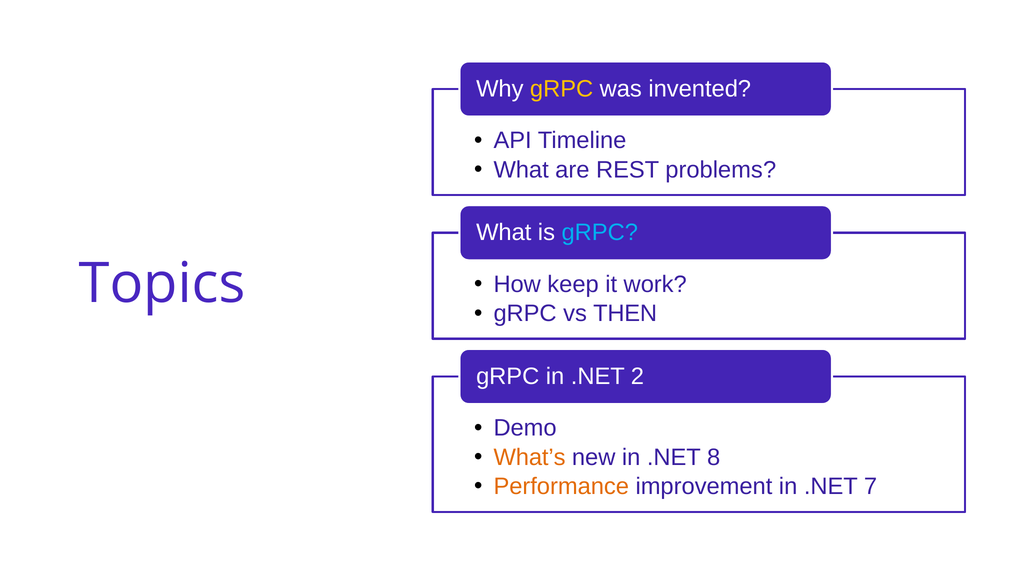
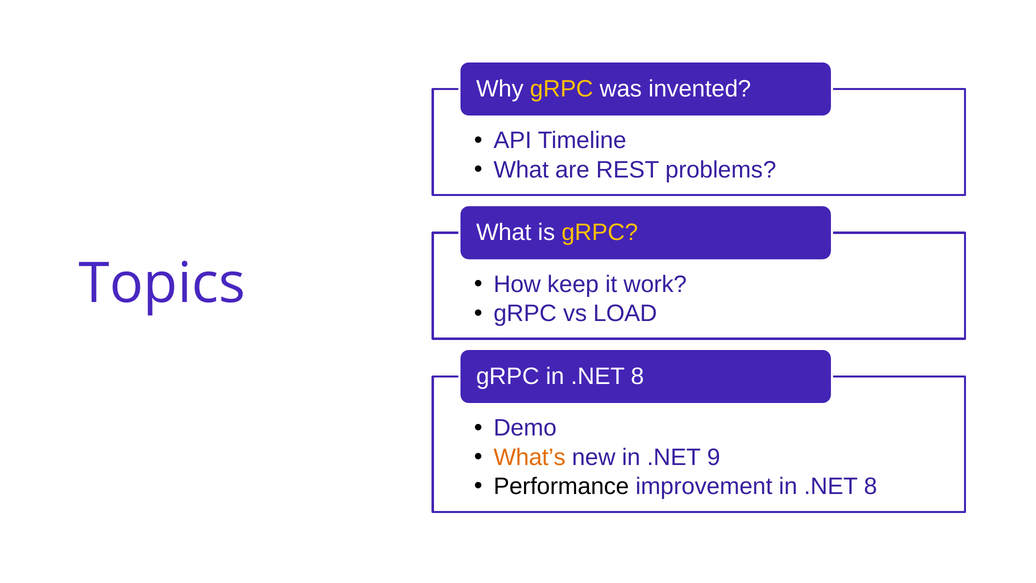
gRPC at (600, 232) colour: light blue -> yellow
THEN: THEN -> LOAD
gRPC in .NET 2: 2 -> 8
8: 8 -> 9
Performance colour: orange -> black
improvement in .NET 7: 7 -> 8
